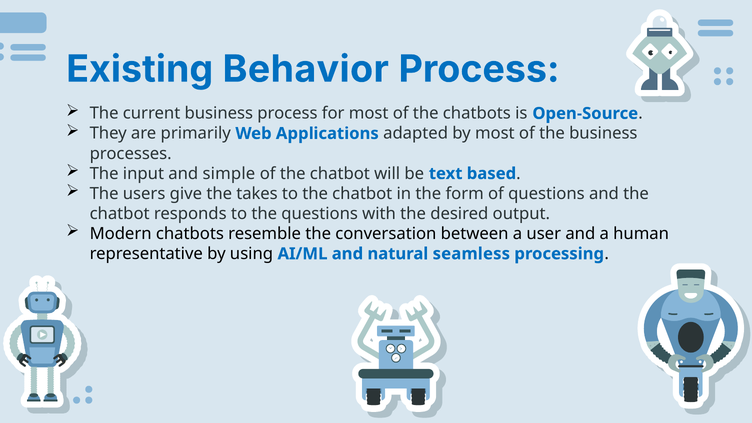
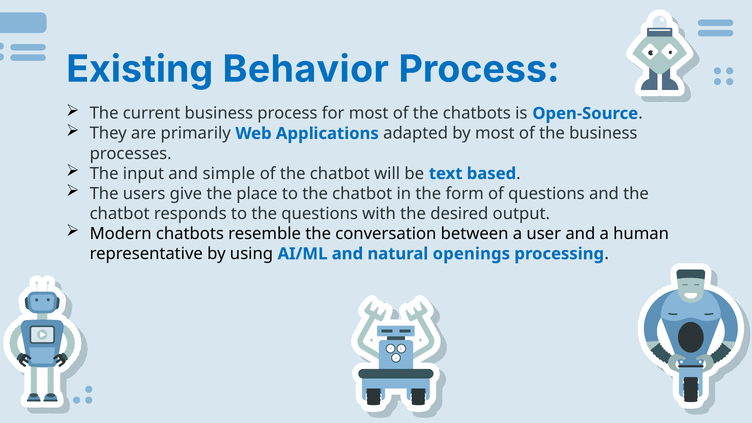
takes: takes -> place
seamless: seamless -> openings
